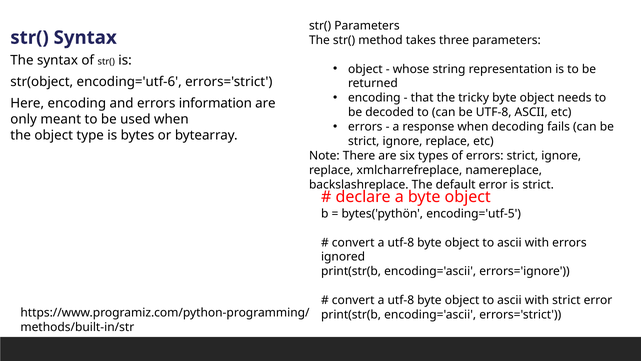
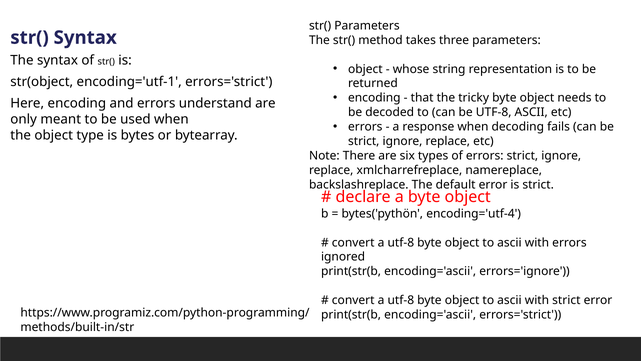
encoding='utf-6: encoding='utf-6 -> encoding='utf-1
information: information -> understand
encoding='utf-5: encoding='utf-5 -> encoding='utf-4
